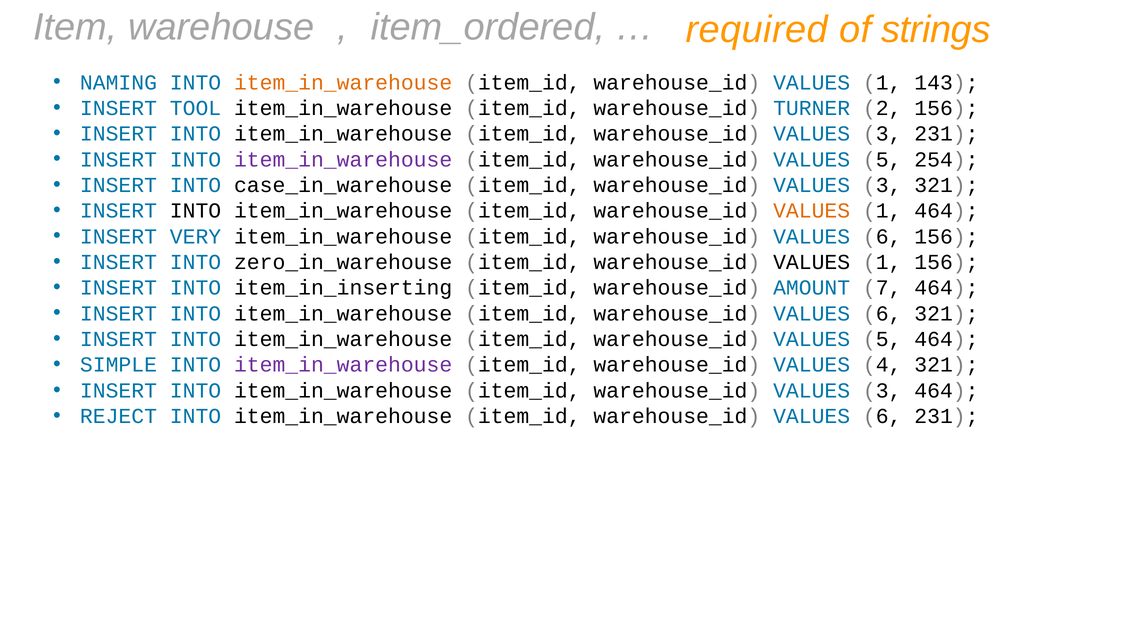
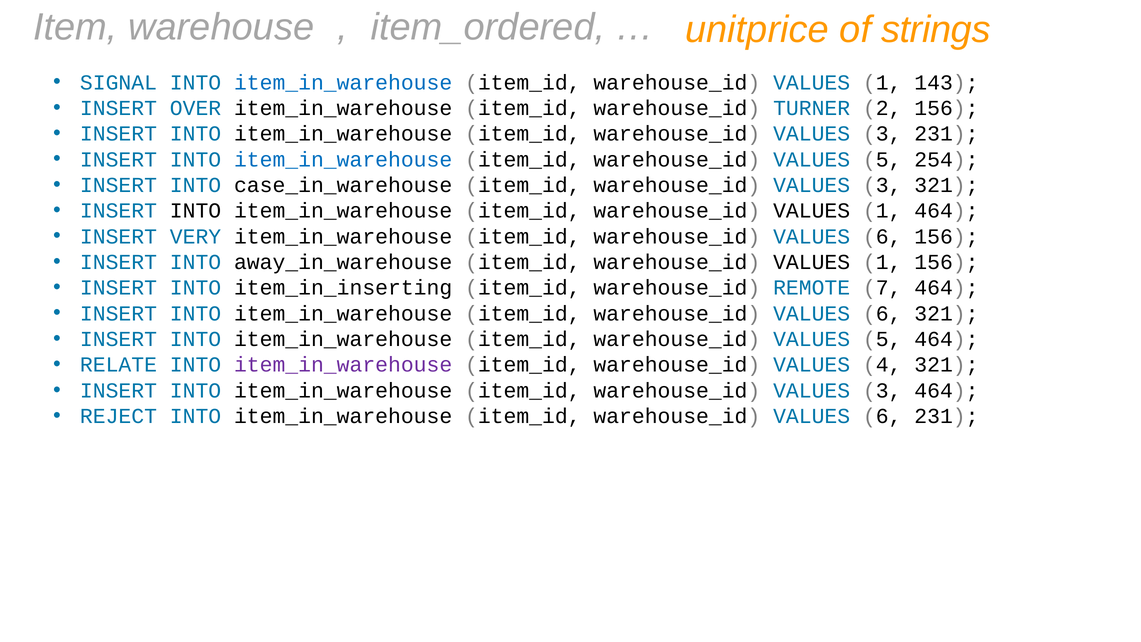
required: required -> unitprice
NAMING: NAMING -> SIGNAL
item_in_warehouse at (343, 82) colour: orange -> blue
TOOL: TOOL -> OVER
item_in_warehouse at (343, 159) colour: purple -> blue
VALUES at (812, 211) colour: orange -> black
zero_in_warehouse: zero_in_warehouse -> away_in_warehouse
AMOUNT: AMOUNT -> REMOTE
SIMPLE: SIMPLE -> RELATE
